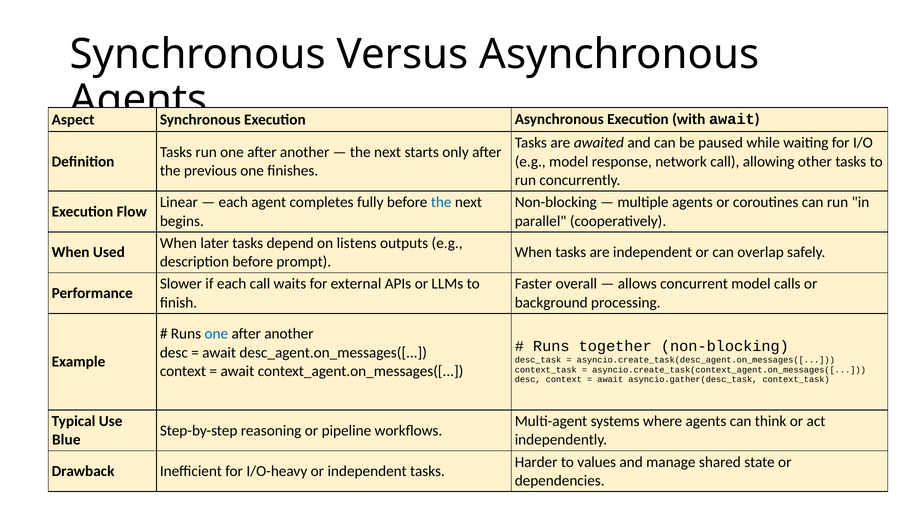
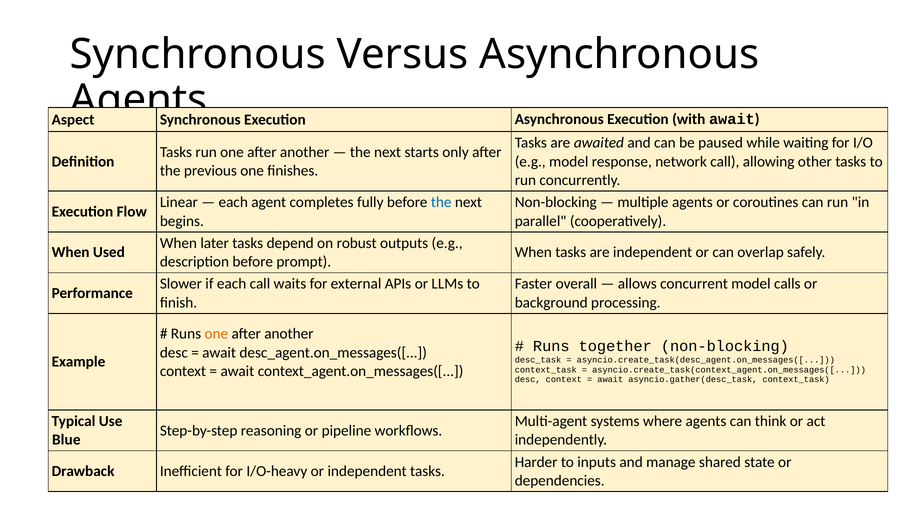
listens: listens -> robust
one at (216, 334) colour: blue -> orange
values: values -> inputs
